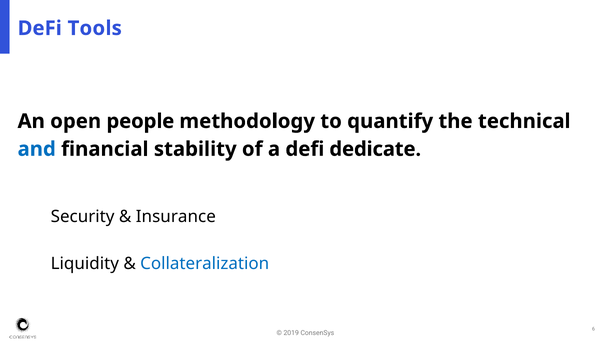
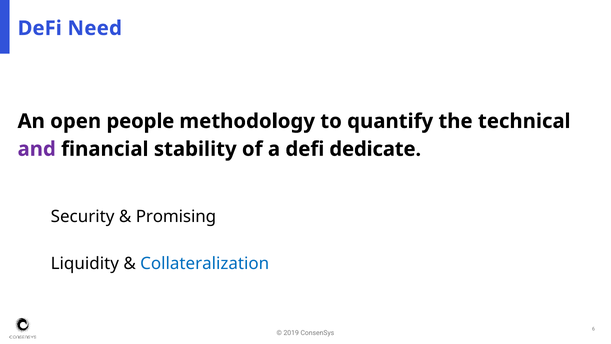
Tools: Tools -> Need
and colour: blue -> purple
Insurance: Insurance -> Promising
